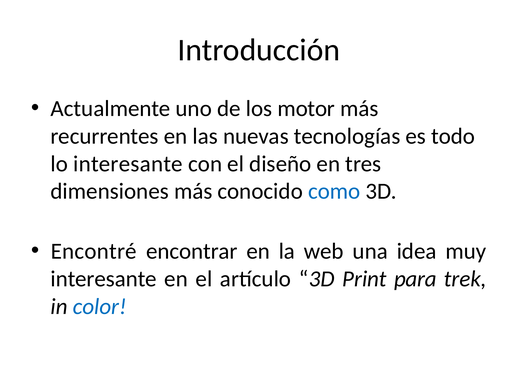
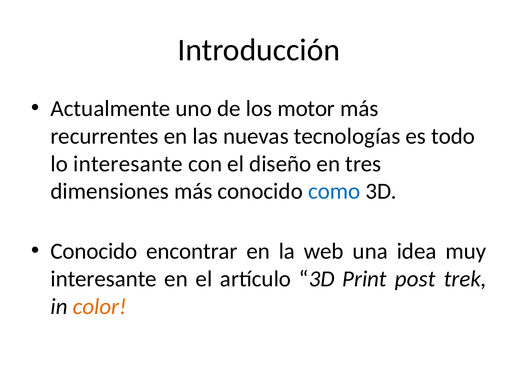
Encontré at (94, 252): Encontré -> Conocido
para: para -> post
color colour: blue -> orange
